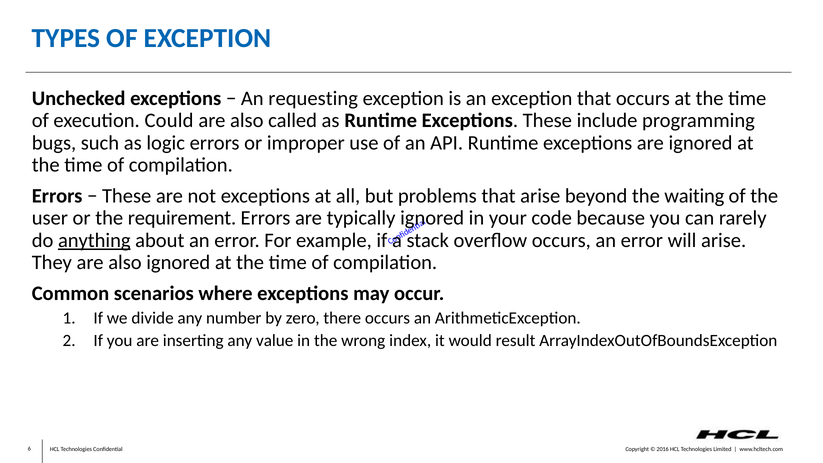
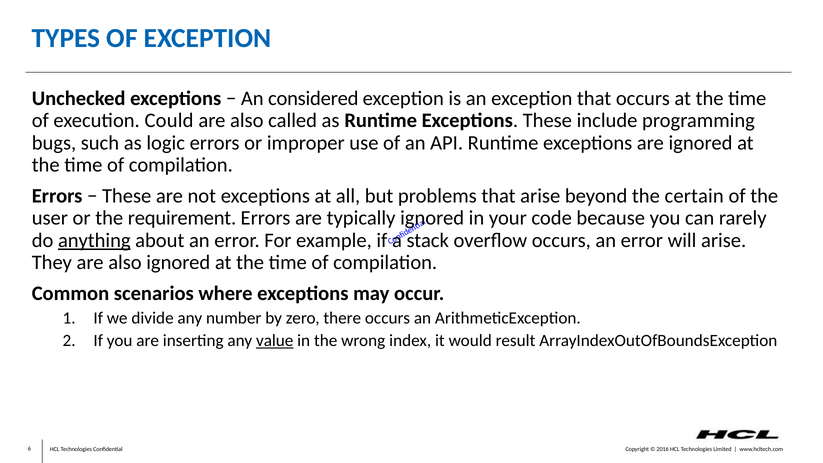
requesting: requesting -> considered
waiting: waiting -> certain
value underline: none -> present
